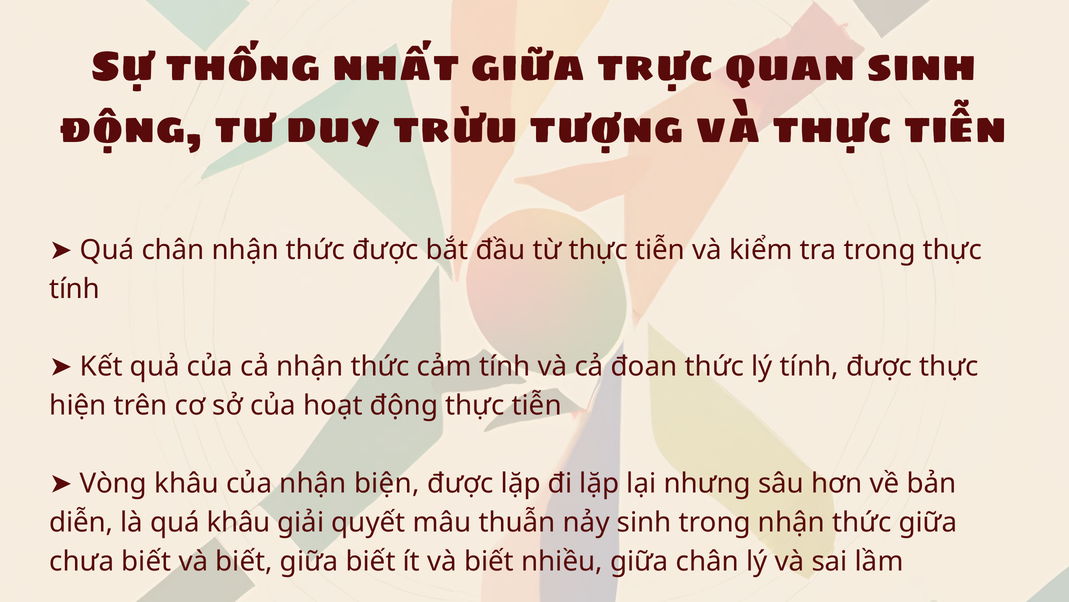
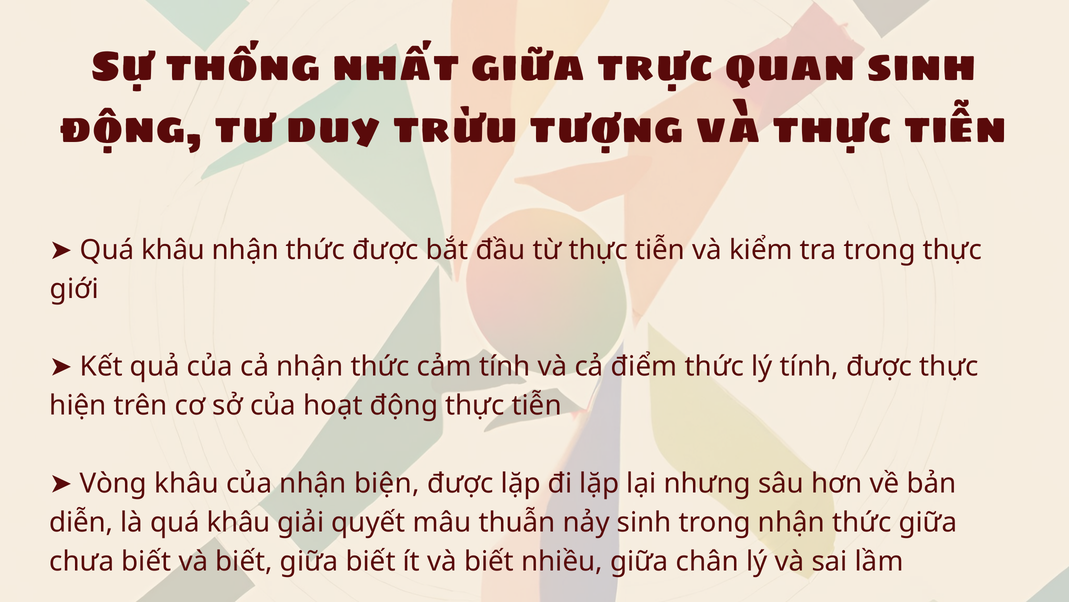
chân at (173, 250): chân -> khâu
tính at (75, 289): tính -> giới
đoan: đoan -> điểm
